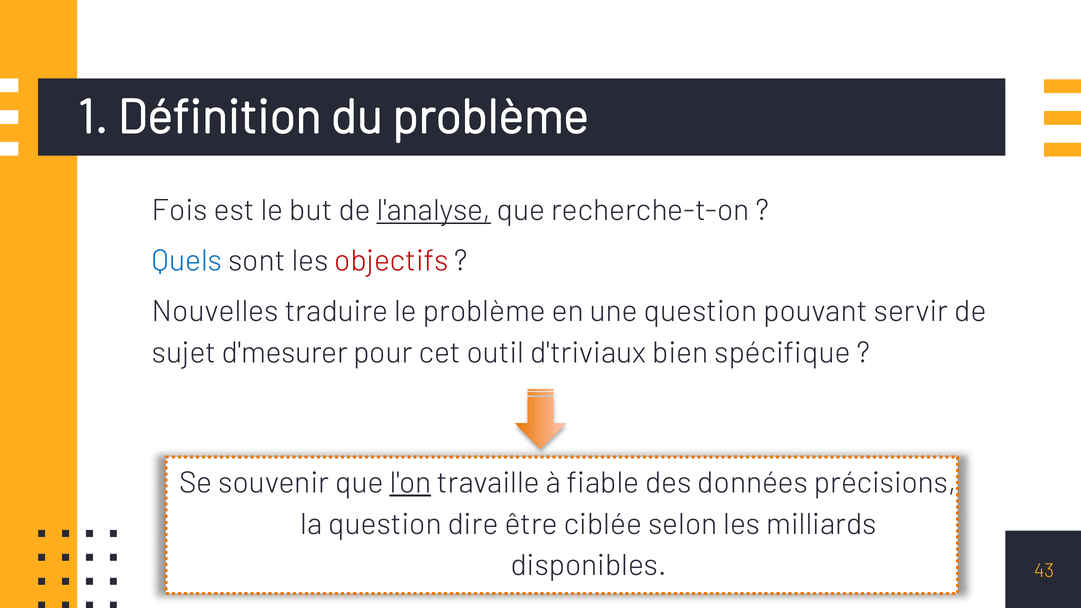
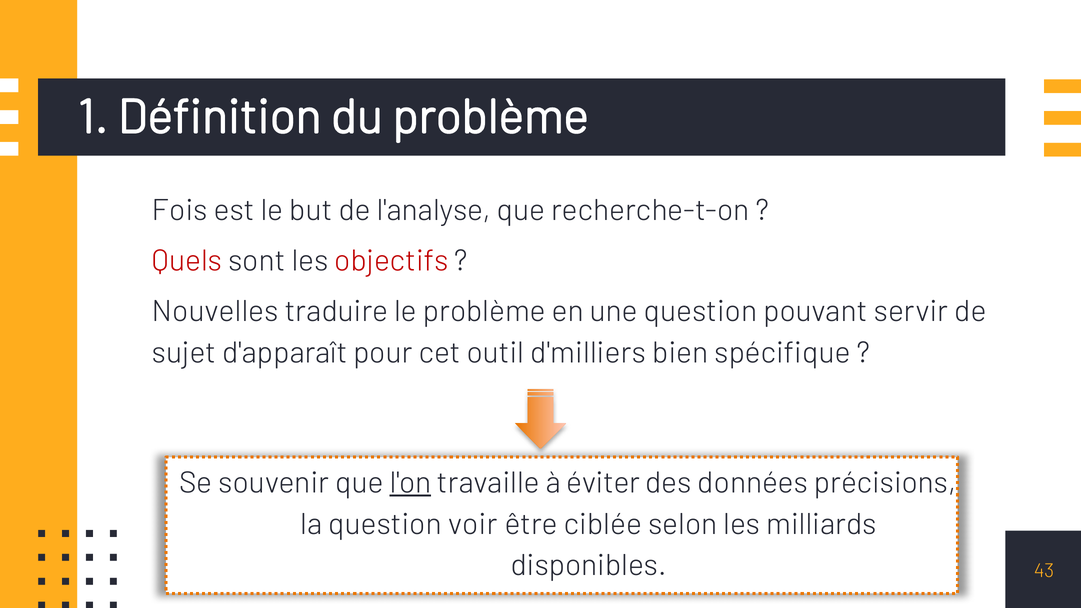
l'analyse underline: present -> none
Quels colour: blue -> red
d'mesurer: d'mesurer -> d'apparaît
d'triviaux: d'triviaux -> d'milliers
fiable: fiable -> éviter
dire: dire -> voir
